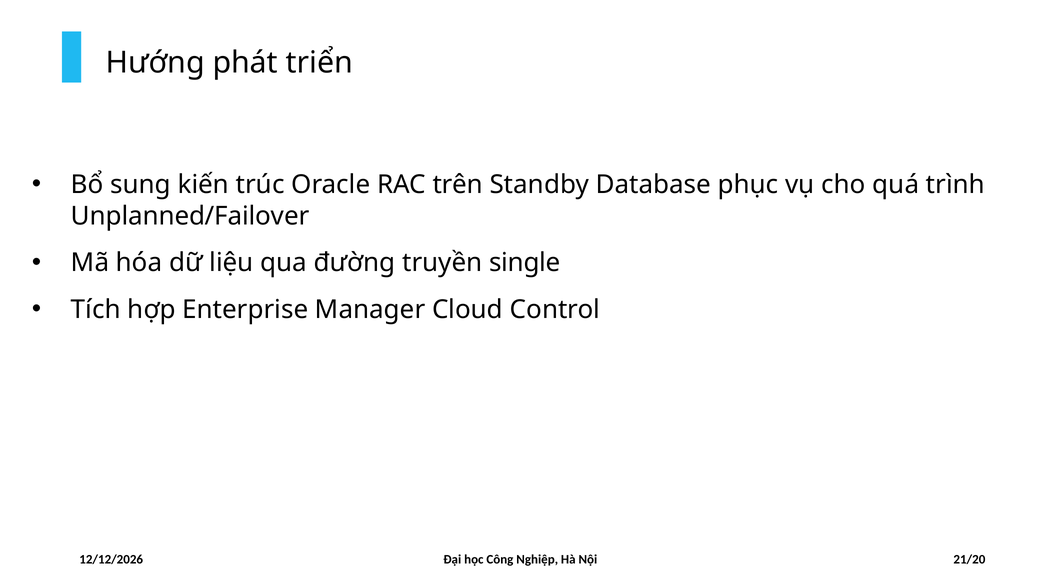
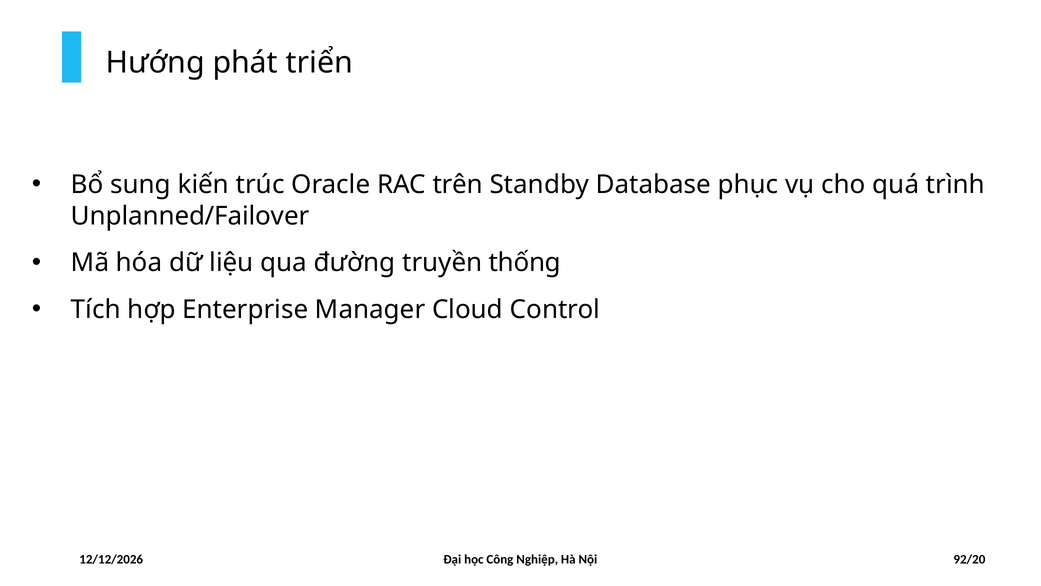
single: single -> thống
21/20: 21/20 -> 92/20
